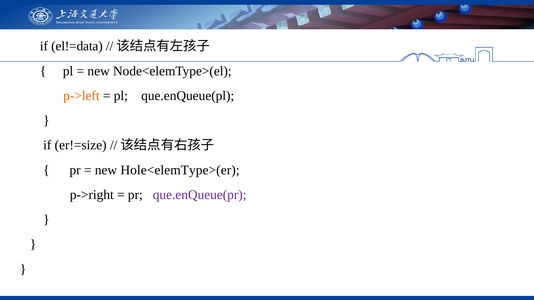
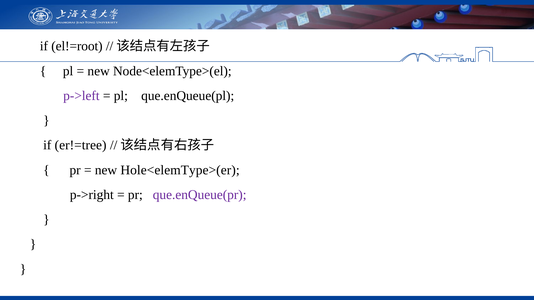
el!=data: el!=data -> el!=root
p->left colour: orange -> purple
er!=size: er!=size -> er!=tree
